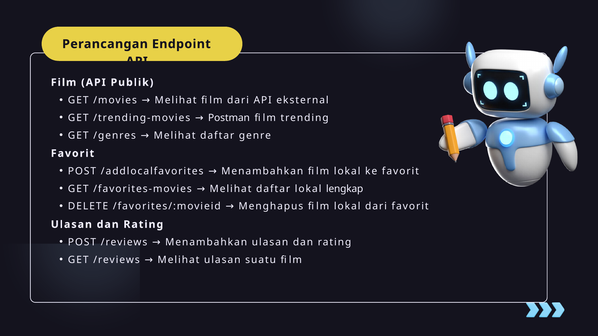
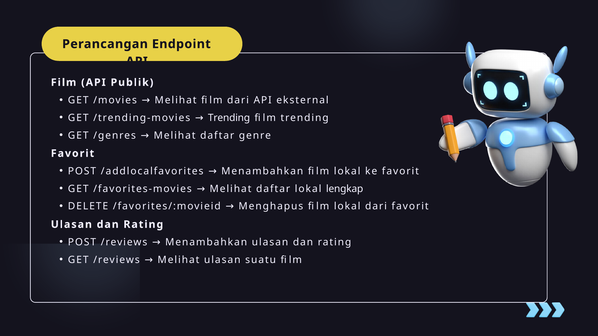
/trending-movies Postman: Postman -> Trending
